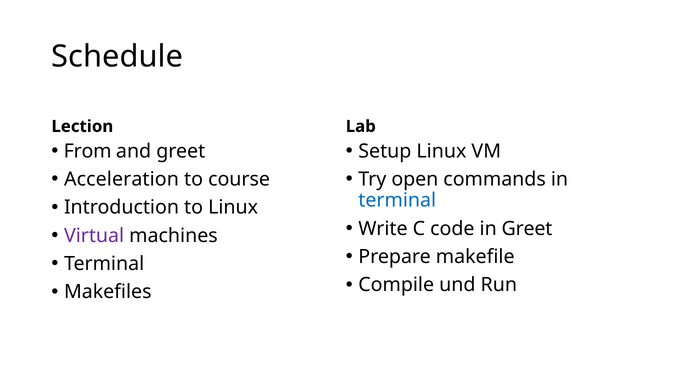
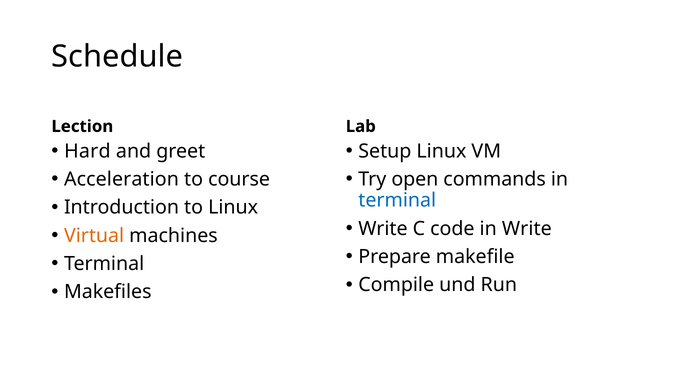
From: From -> Hard
in Greet: Greet -> Write
Virtual colour: purple -> orange
